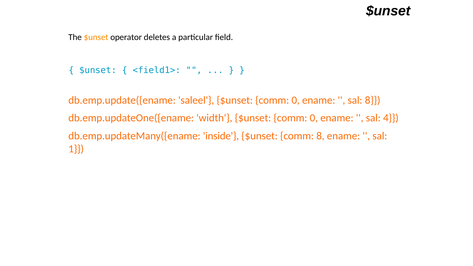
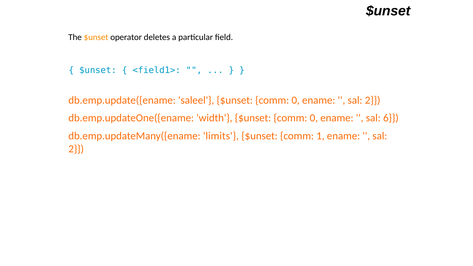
8 at (373, 100): 8 -> 2
4: 4 -> 6
inside: inside -> limits
comm 8: 8 -> 1
1 at (76, 149): 1 -> 2
